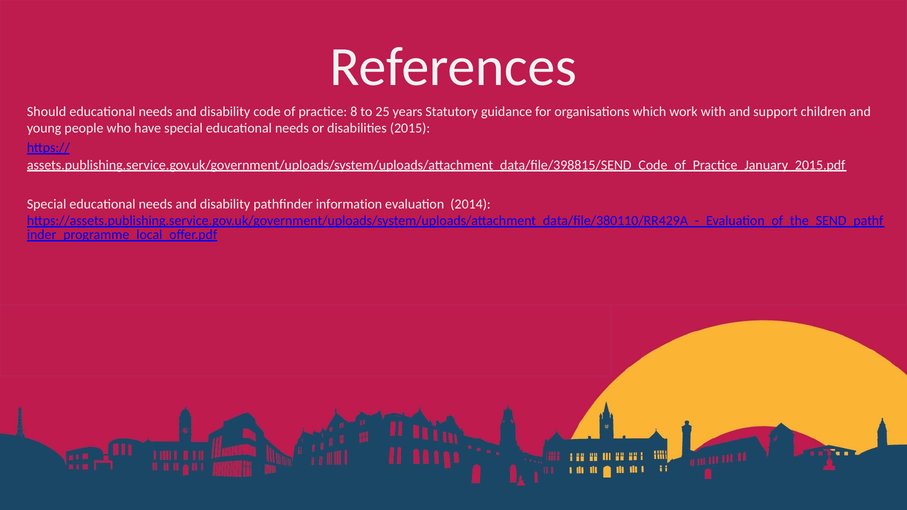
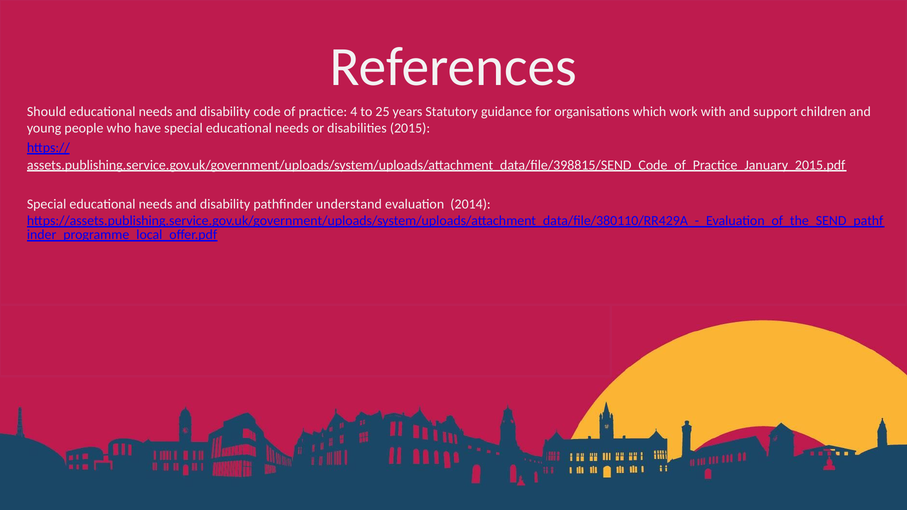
8: 8 -> 4
information: information -> understand
